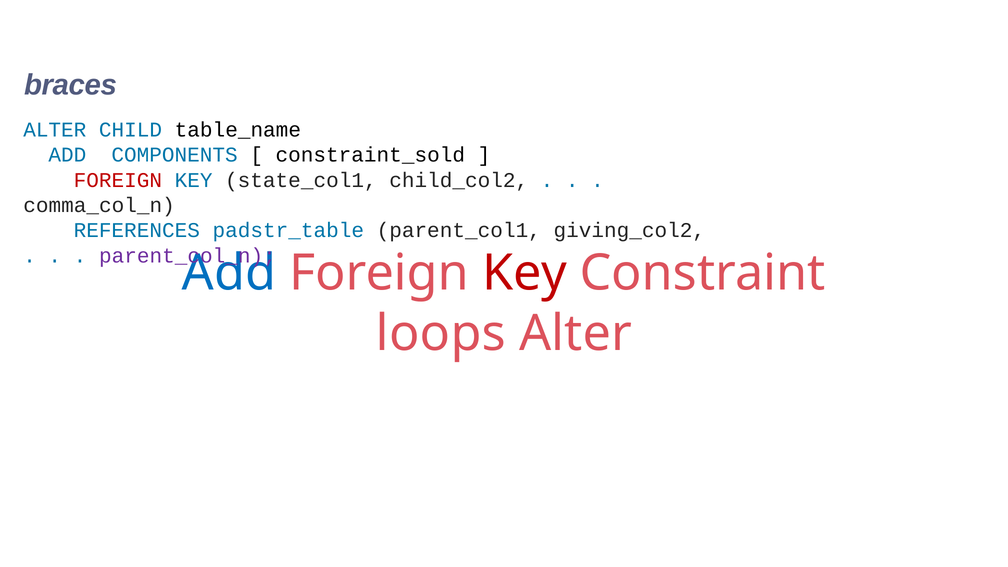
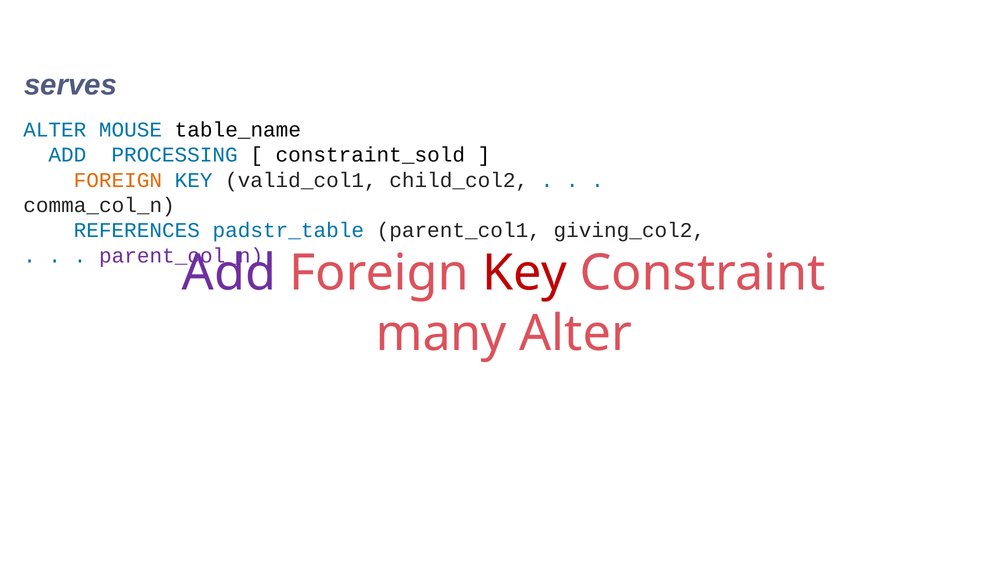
braces: braces -> serves
CHILD: CHILD -> MOUSE
COMPONENTS: COMPONENTS -> PROCESSING
FOREIGN at (118, 180) colour: red -> orange
state_col1: state_col1 -> valid_col1
Add at (229, 273) colour: blue -> purple
loops: loops -> many
